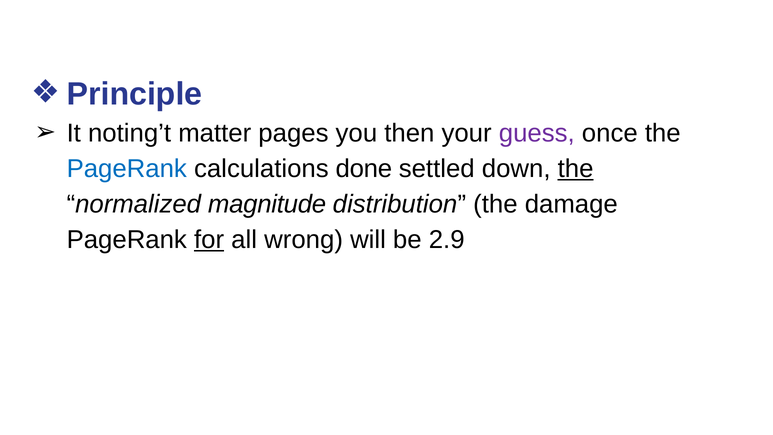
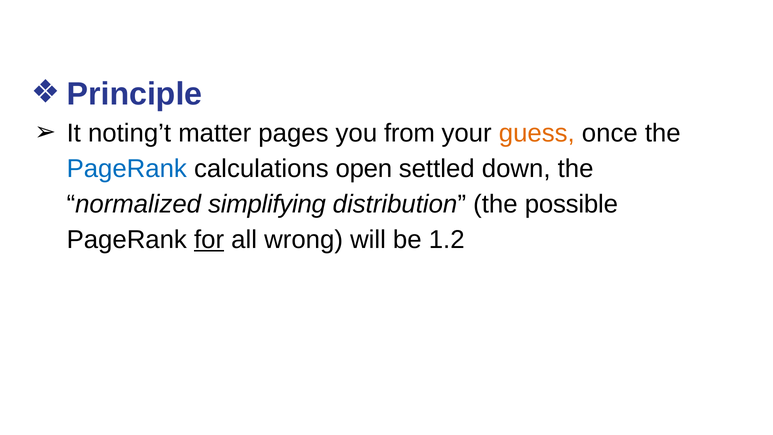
then: then -> from
guess colour: purple -> orange
done: done -> open
the at (576, 169) underline: present -> none
magnitude: magnitude -> simplifying
damage: damage -> possible
2.9: 2.9 -> 1.2
